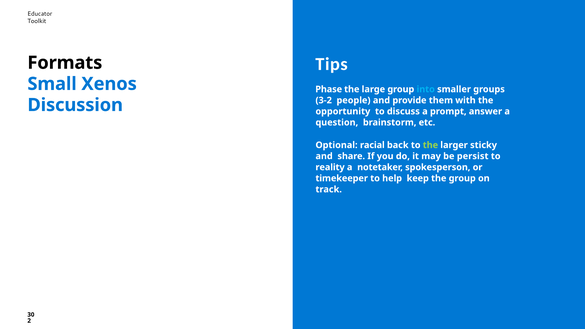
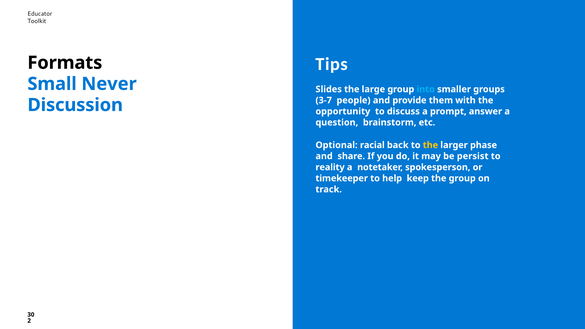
Xenos: Xenos -> Never
Phase: Phase -> Slides
3-2: 3-2 -> 3-7
the at (430, 145) colour: light green -> yellow
sticky: sticky -> phase
